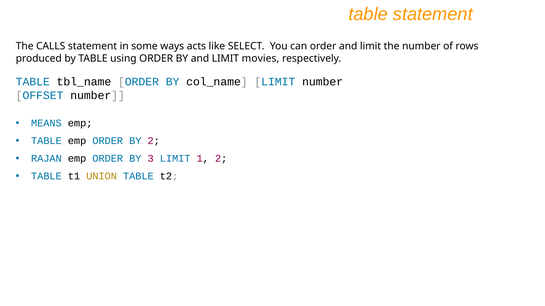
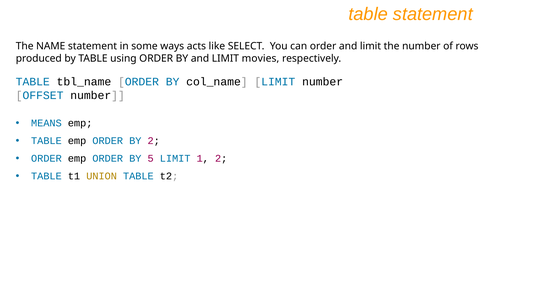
CALLS: CALLS -> NAME
RAJAN at (46, 159): RAJAN -> ORDER
3: 3 -> 5
